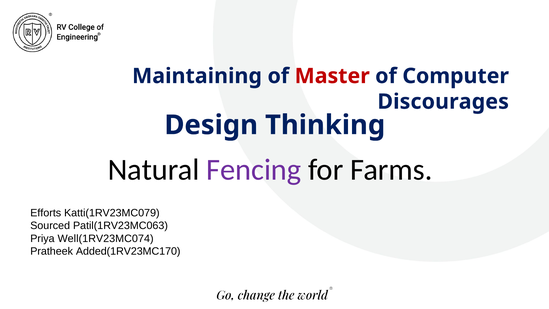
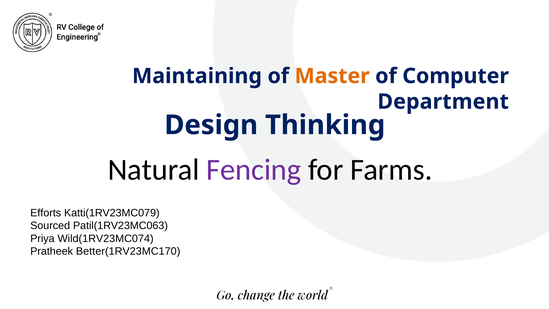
Master colour: red -> orange
Discourages: Discourages -> Department
Well(1RV23MC074: Well(1RV23MC074 -> Wild(1RV23MC074
Added(1RV23MC170: Added(1RV23MC170 -> Better(1RV23MC170
